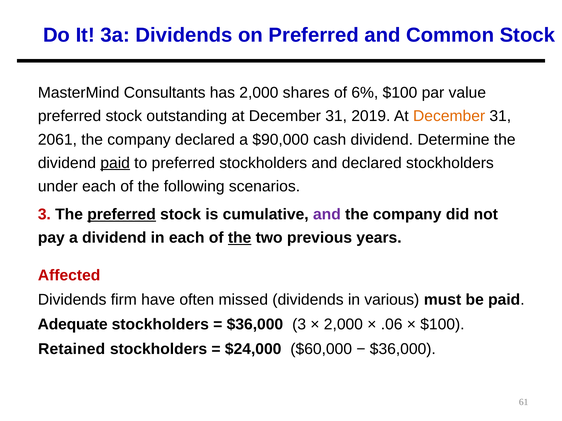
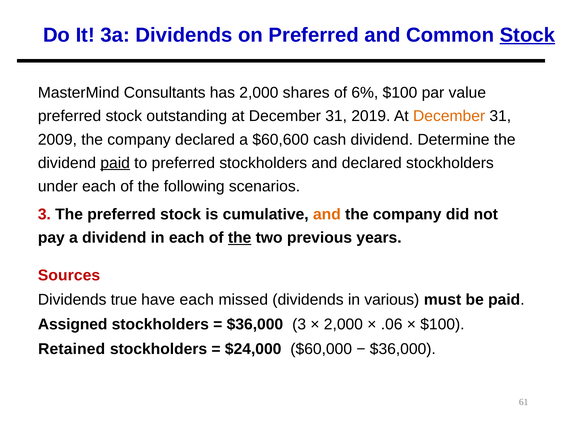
Stock at (527, 35) underline: none -> present
2061: 2061 -> 2009
$90,000: $90,000 -> $60,600
preferred at (122, 215) underline: present -> none
and at (327, 215) colour: purple -> orange
Affected: Affected -> Sources
firm: firm -> true
have often: often -> each
Adequate: Adequate -> Assigned
